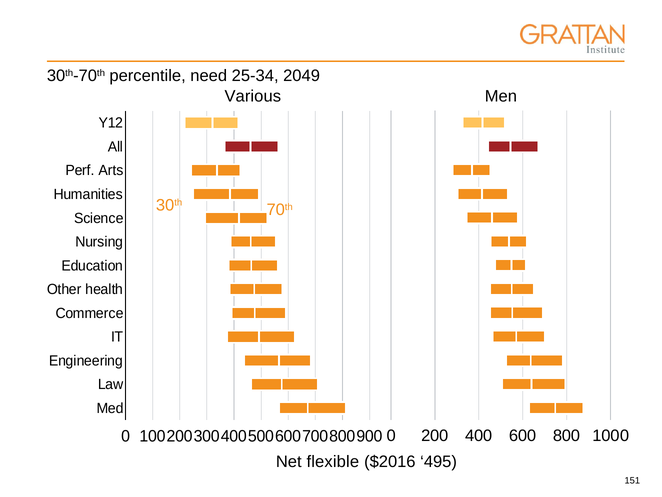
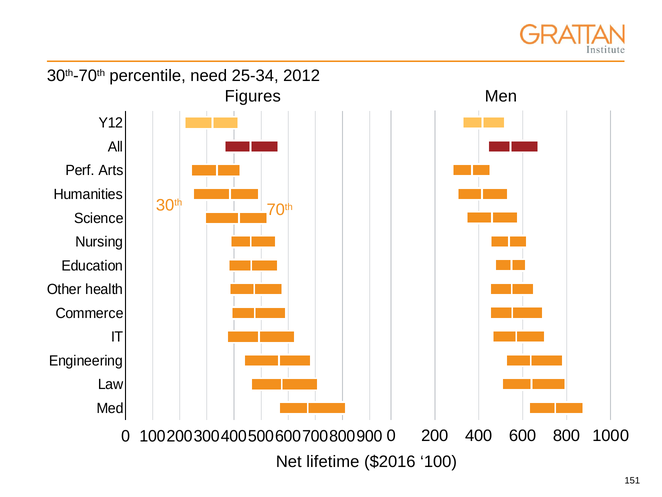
2049: 2049 -> 2012
Various: Various -> Figures
flexible: flexible -> lifetime
495: 495 -> 100
